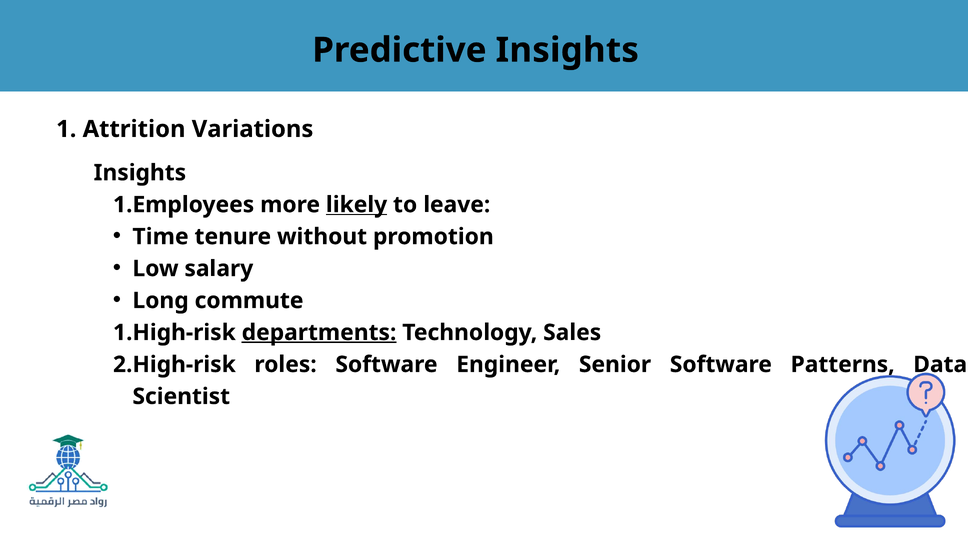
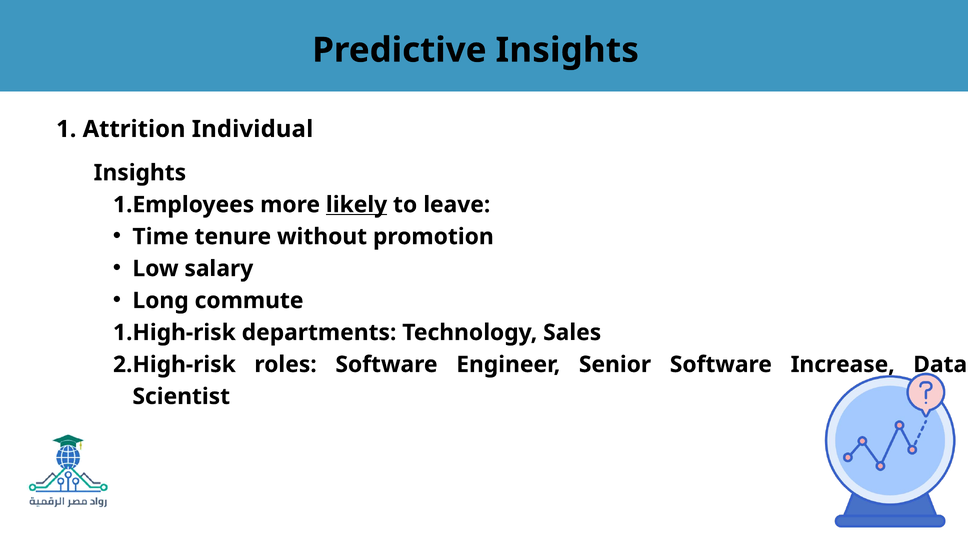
Variations: Variations -> Individual
departments underline: present -> none
Patterns: Patterns -> Increase
